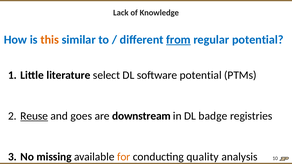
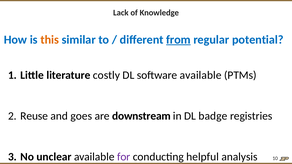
select: select -> costly
software potential: potential -> available
Reuse underline: present -> none
missing: missing -> unclear
for colour: orange -> purple
quality: quality -> helpful
